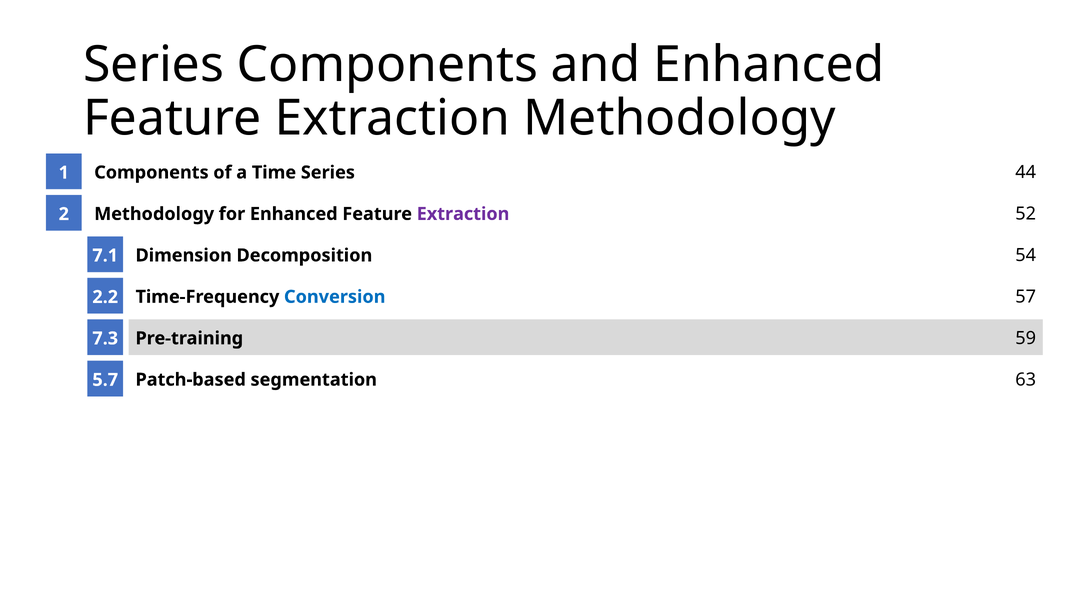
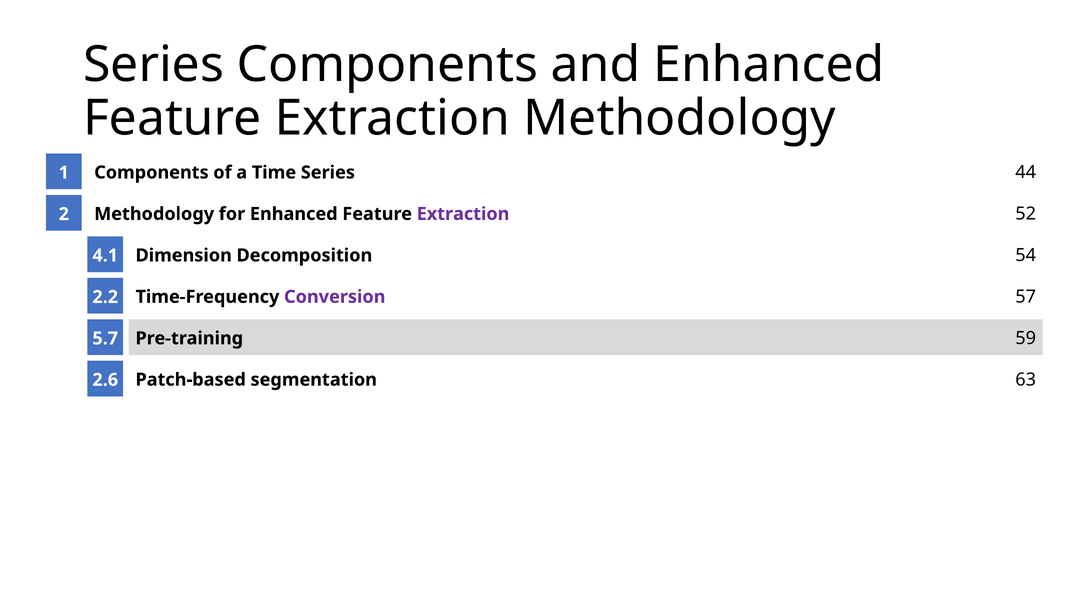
7.1: 7.1 -> 4.1
Conversion colour: blue -> purple
7.3: 7.3 -> 5.7
5.7: 5.7 -> 2.6
